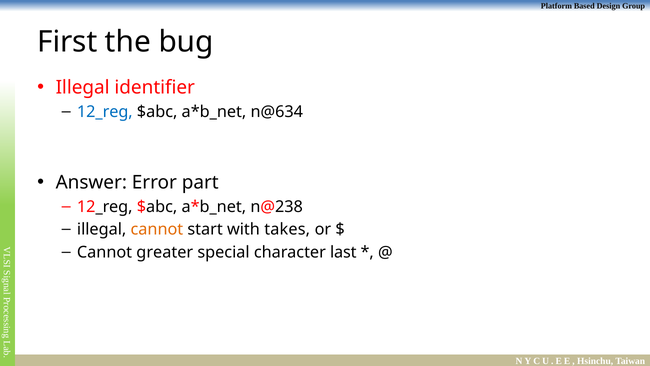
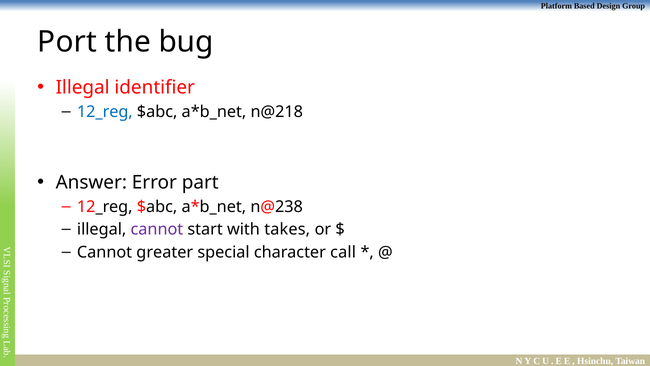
First: First -> Port
n@634: n@634 -> n@218
cannot at (157, 229) colour: orange -> purple
last: last -> call
